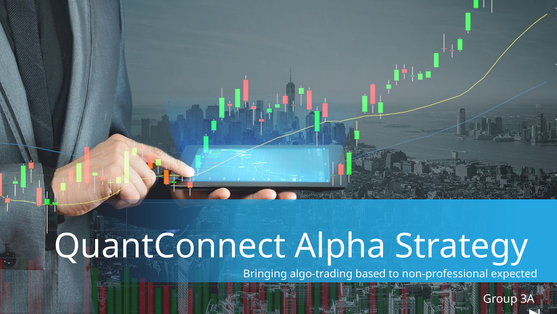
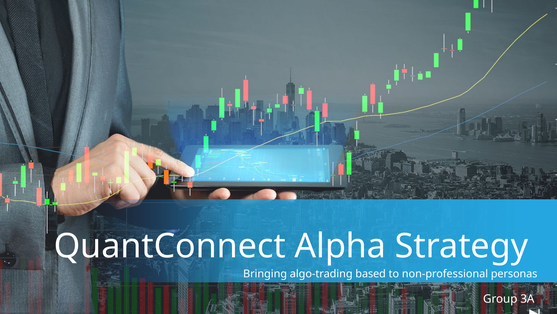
expected: expected -> personas
